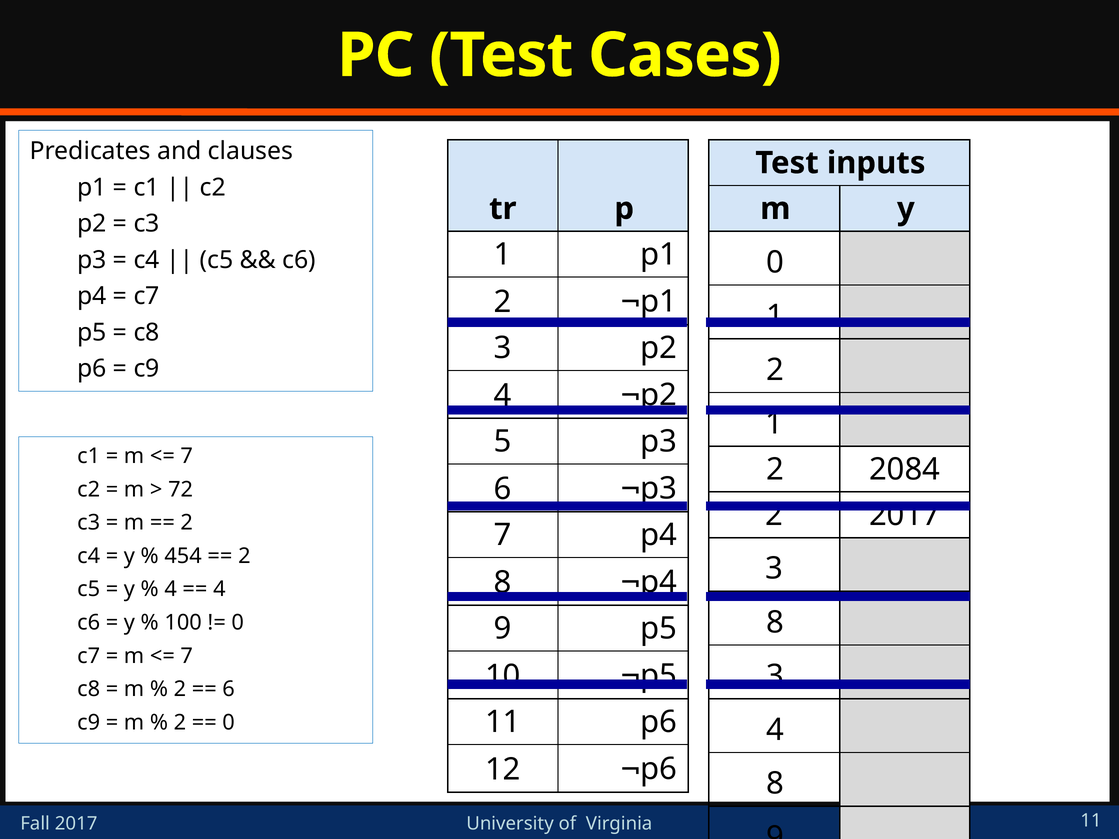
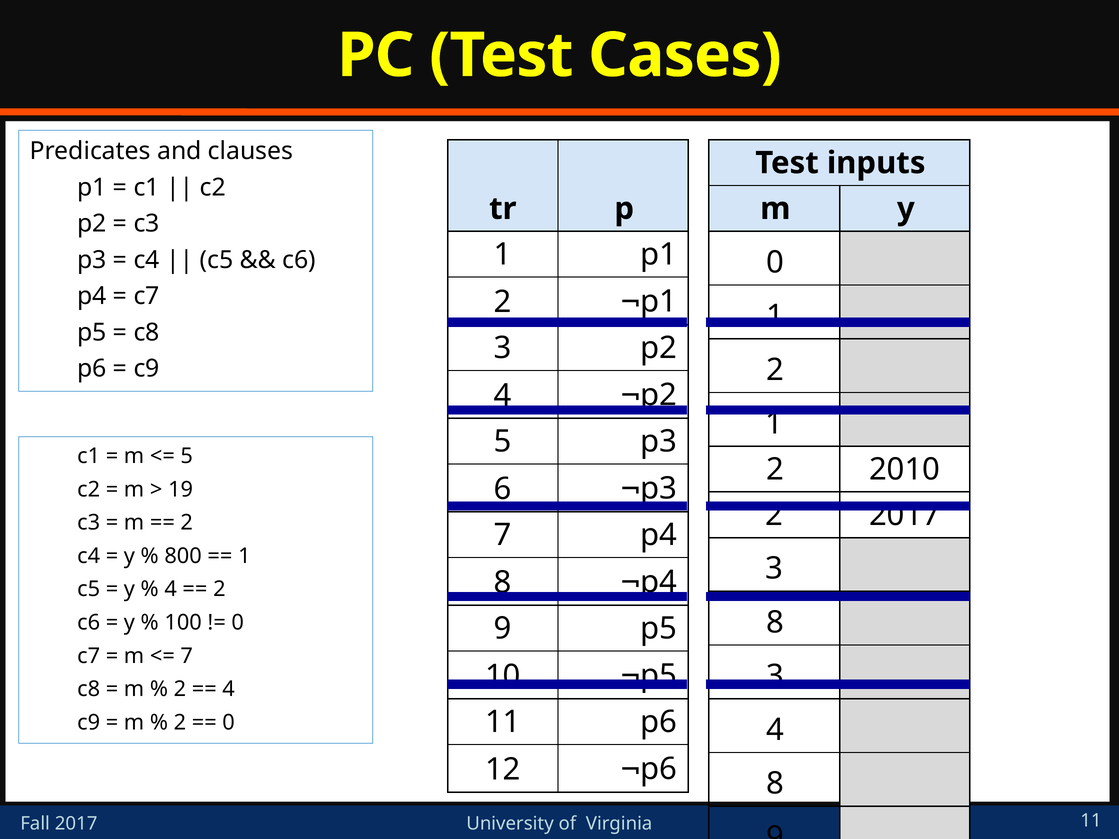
7 at (187, 456): 7 -> 5
2084: 2084 -> 2010
72: 72 -> 19
454: 454 -> 800
2 at (244, 556): 2 -> 1
4 at (219, 589): 4 -> 2
6 at (229, 689): 6 -> 4
